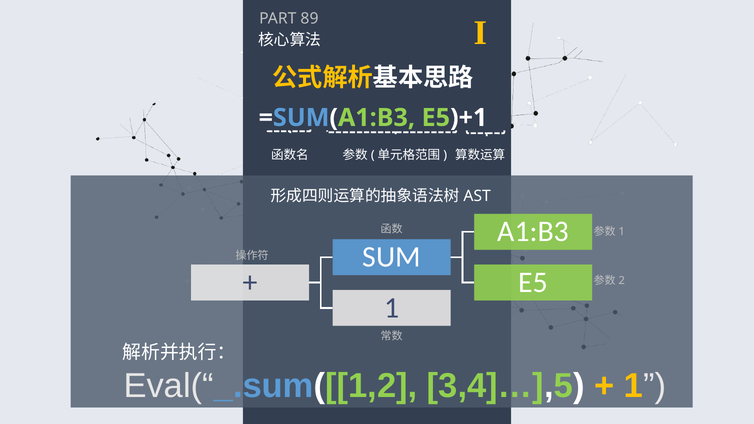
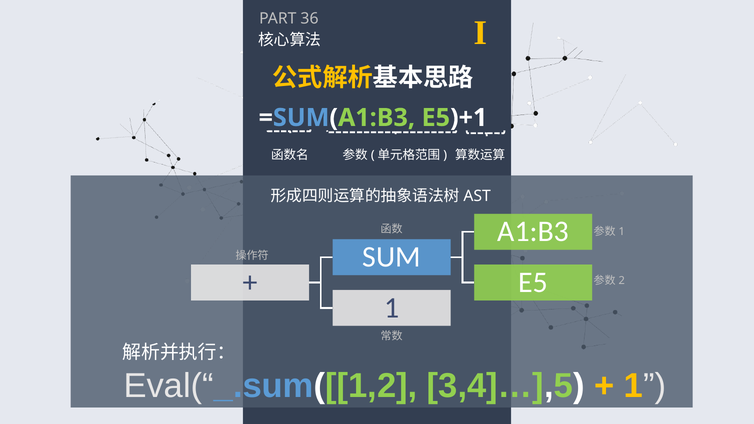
89: 89 -> 36
